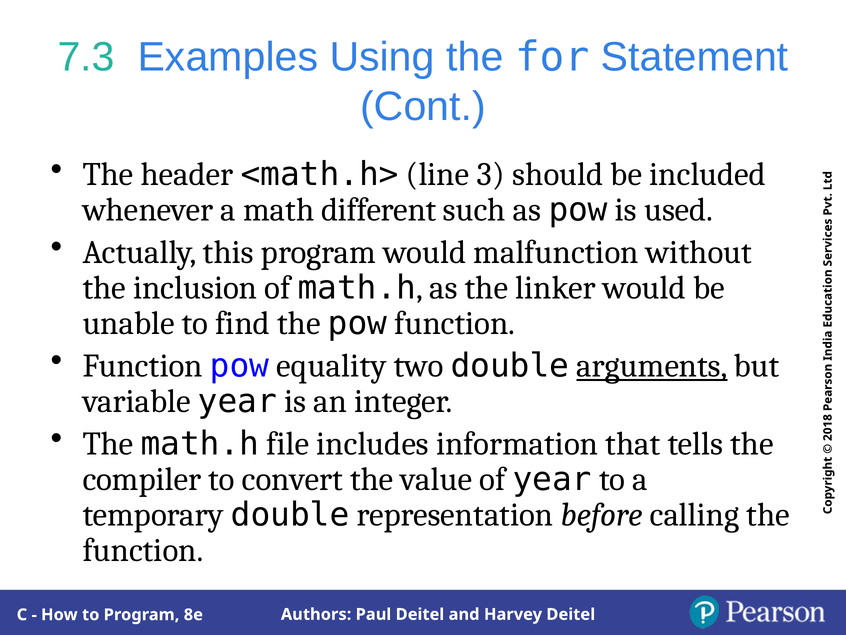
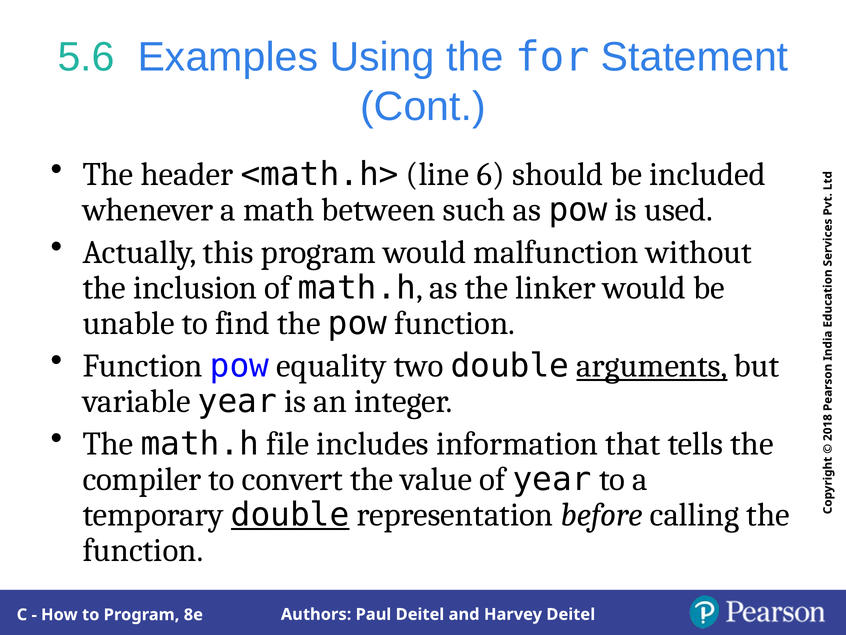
7.3: 7.3 -> 5.6
3: 3 -> 6
different: different -> between
double at (290, 514) underline: none -> present
